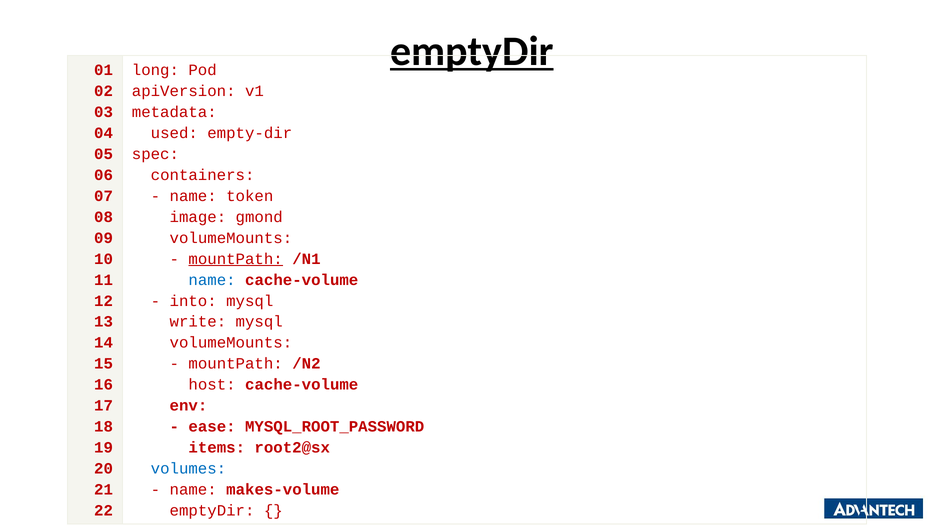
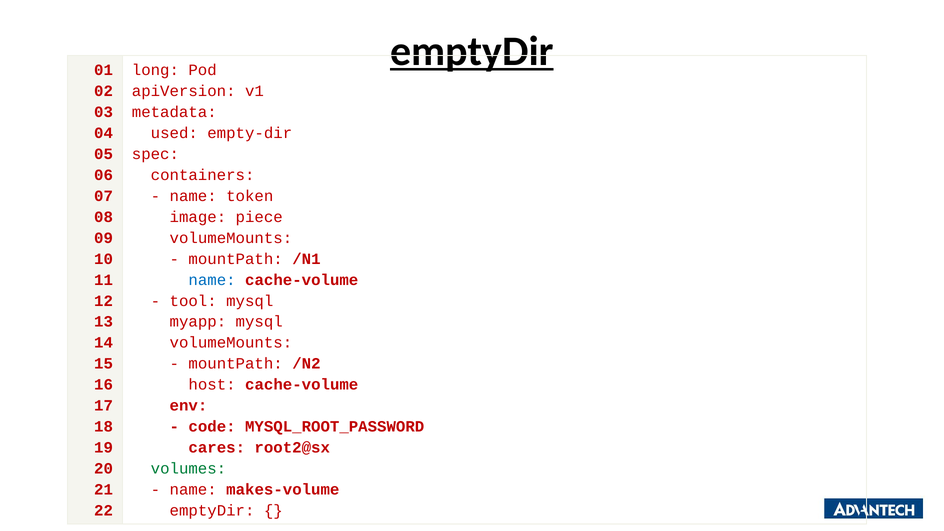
gmond: gmond -> piece
mountPath at (236, 259) underline: present -> none
into: into -> tool
write: write -> myapp
ease: ease -> code
items: items -> cares
volumes colour: blue -> green
